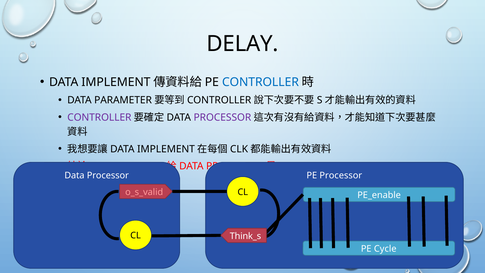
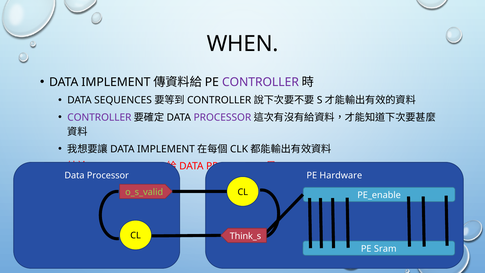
DELAY: DELAY -> WHEN
CONTROLLER at (260, 82) colour: blue -> purple
PARAMETER: PARAMETER -> SEQUENCES
PE Processor: Processor -> Hardware
o_s_valid colour: pink -> light green
Cycle: Cycle -> Sram
